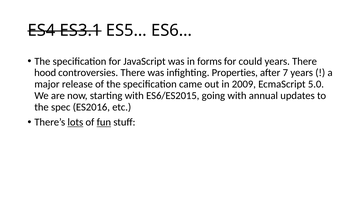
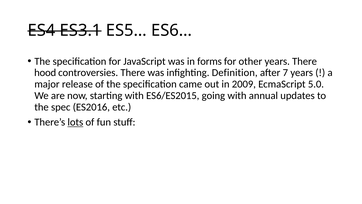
could: could -> other
Properties: Properties -> Definition
fun underline: present -> none
